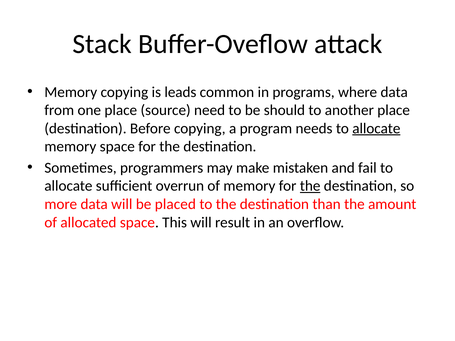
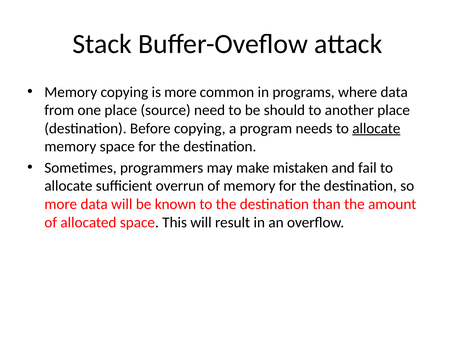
is leads: leads -> more
the at (310, 186) underline: present -> none
placed: placed -> known
